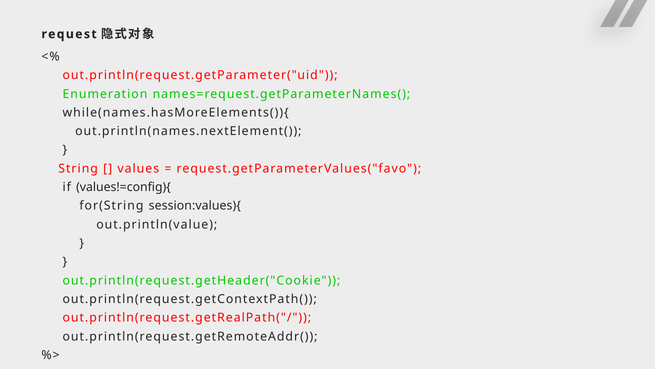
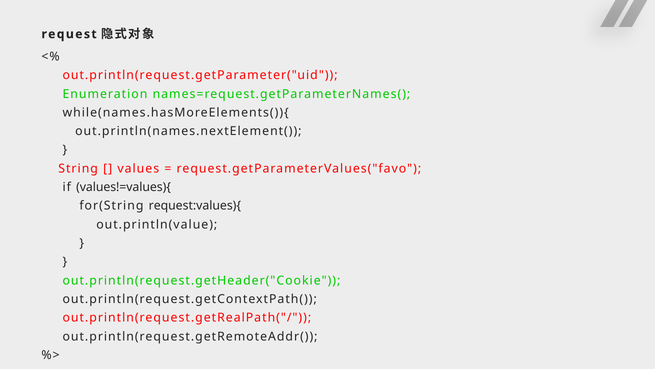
values!=config){: values!=config){ -> values!=values){
session:values){: session:values){ -> request:values){
